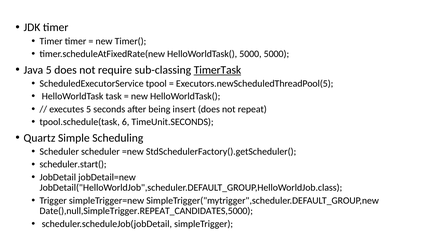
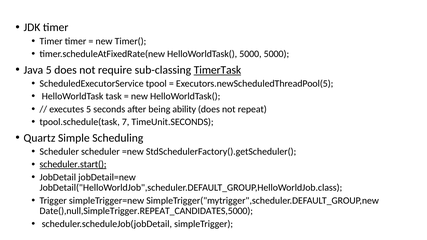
insert: insert -> ability
6: 6 -> 7
scheduler.start( underline: none -> present
